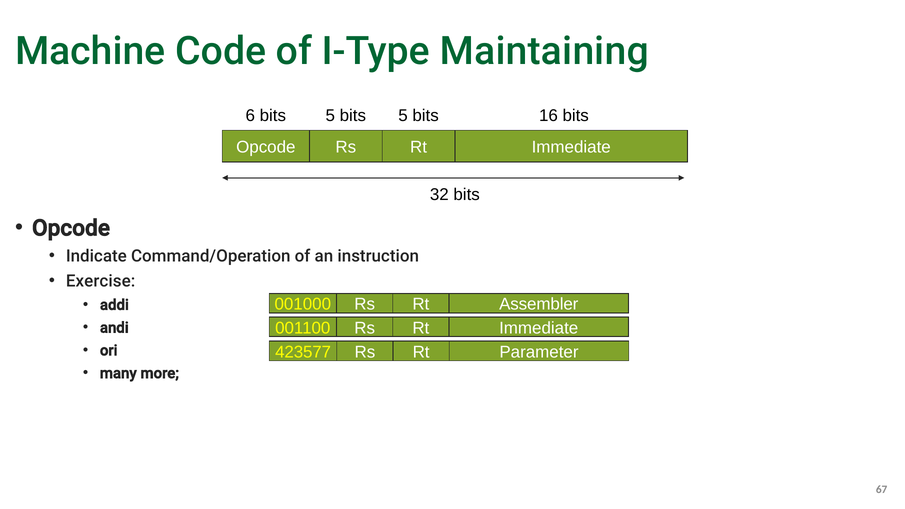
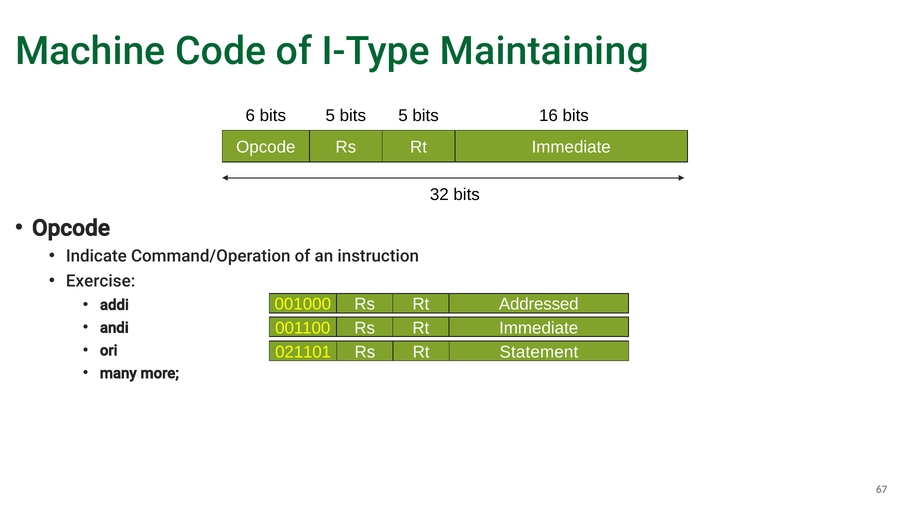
Assembler: Assembler -> Addressed
423577: 423577 -> 021101
Parameter: Parameter -> Statement
